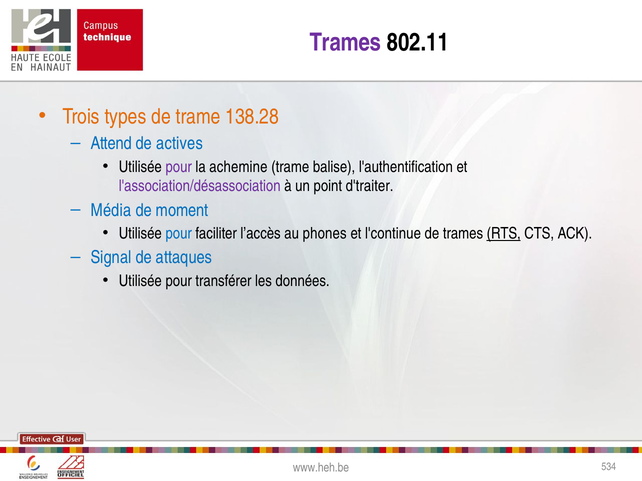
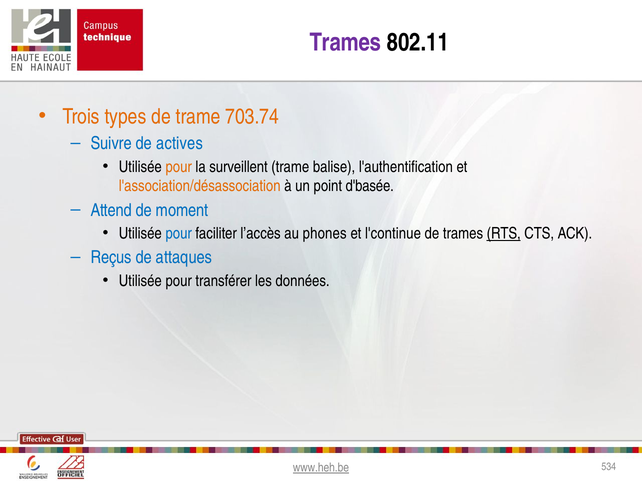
138.28: 138.28 -> 703.74
Attend: Attend -> Suivre
pour at (179, 167) colour: purple -> orange
achemine: achemine -> surveillent
l'association/désassociation colour: purple -> orange
d'traiter: d'traiter -> d'basée
Média: Média -> Attend
Signal: Signal -> Reçus
www.heh.be underline: none -> present
